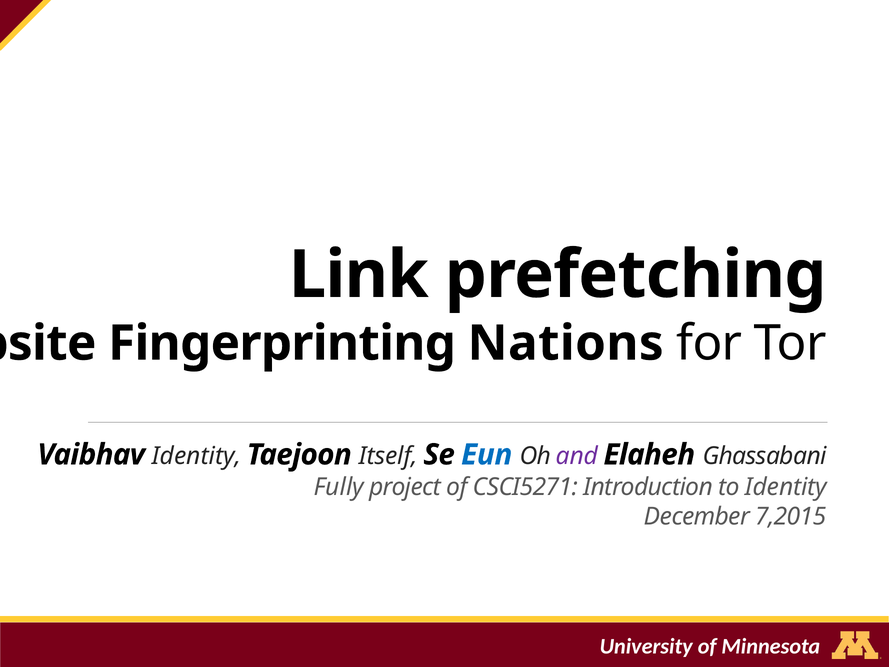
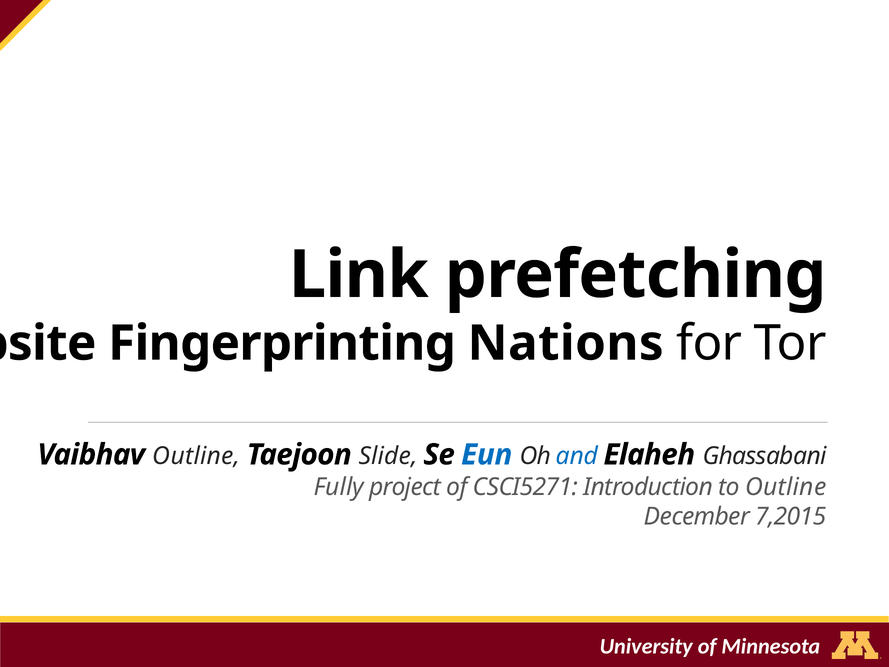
Vaibhav Identity: Identity -> Outline
Itself: Itself -> Slide
and colour: purple -> blue
to Identity: Identity -> Outline
